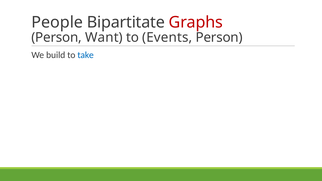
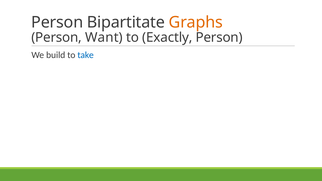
People at (57, 22): People -> Person
Graphs colour: red -> orange
Events: Events -> Exactly
